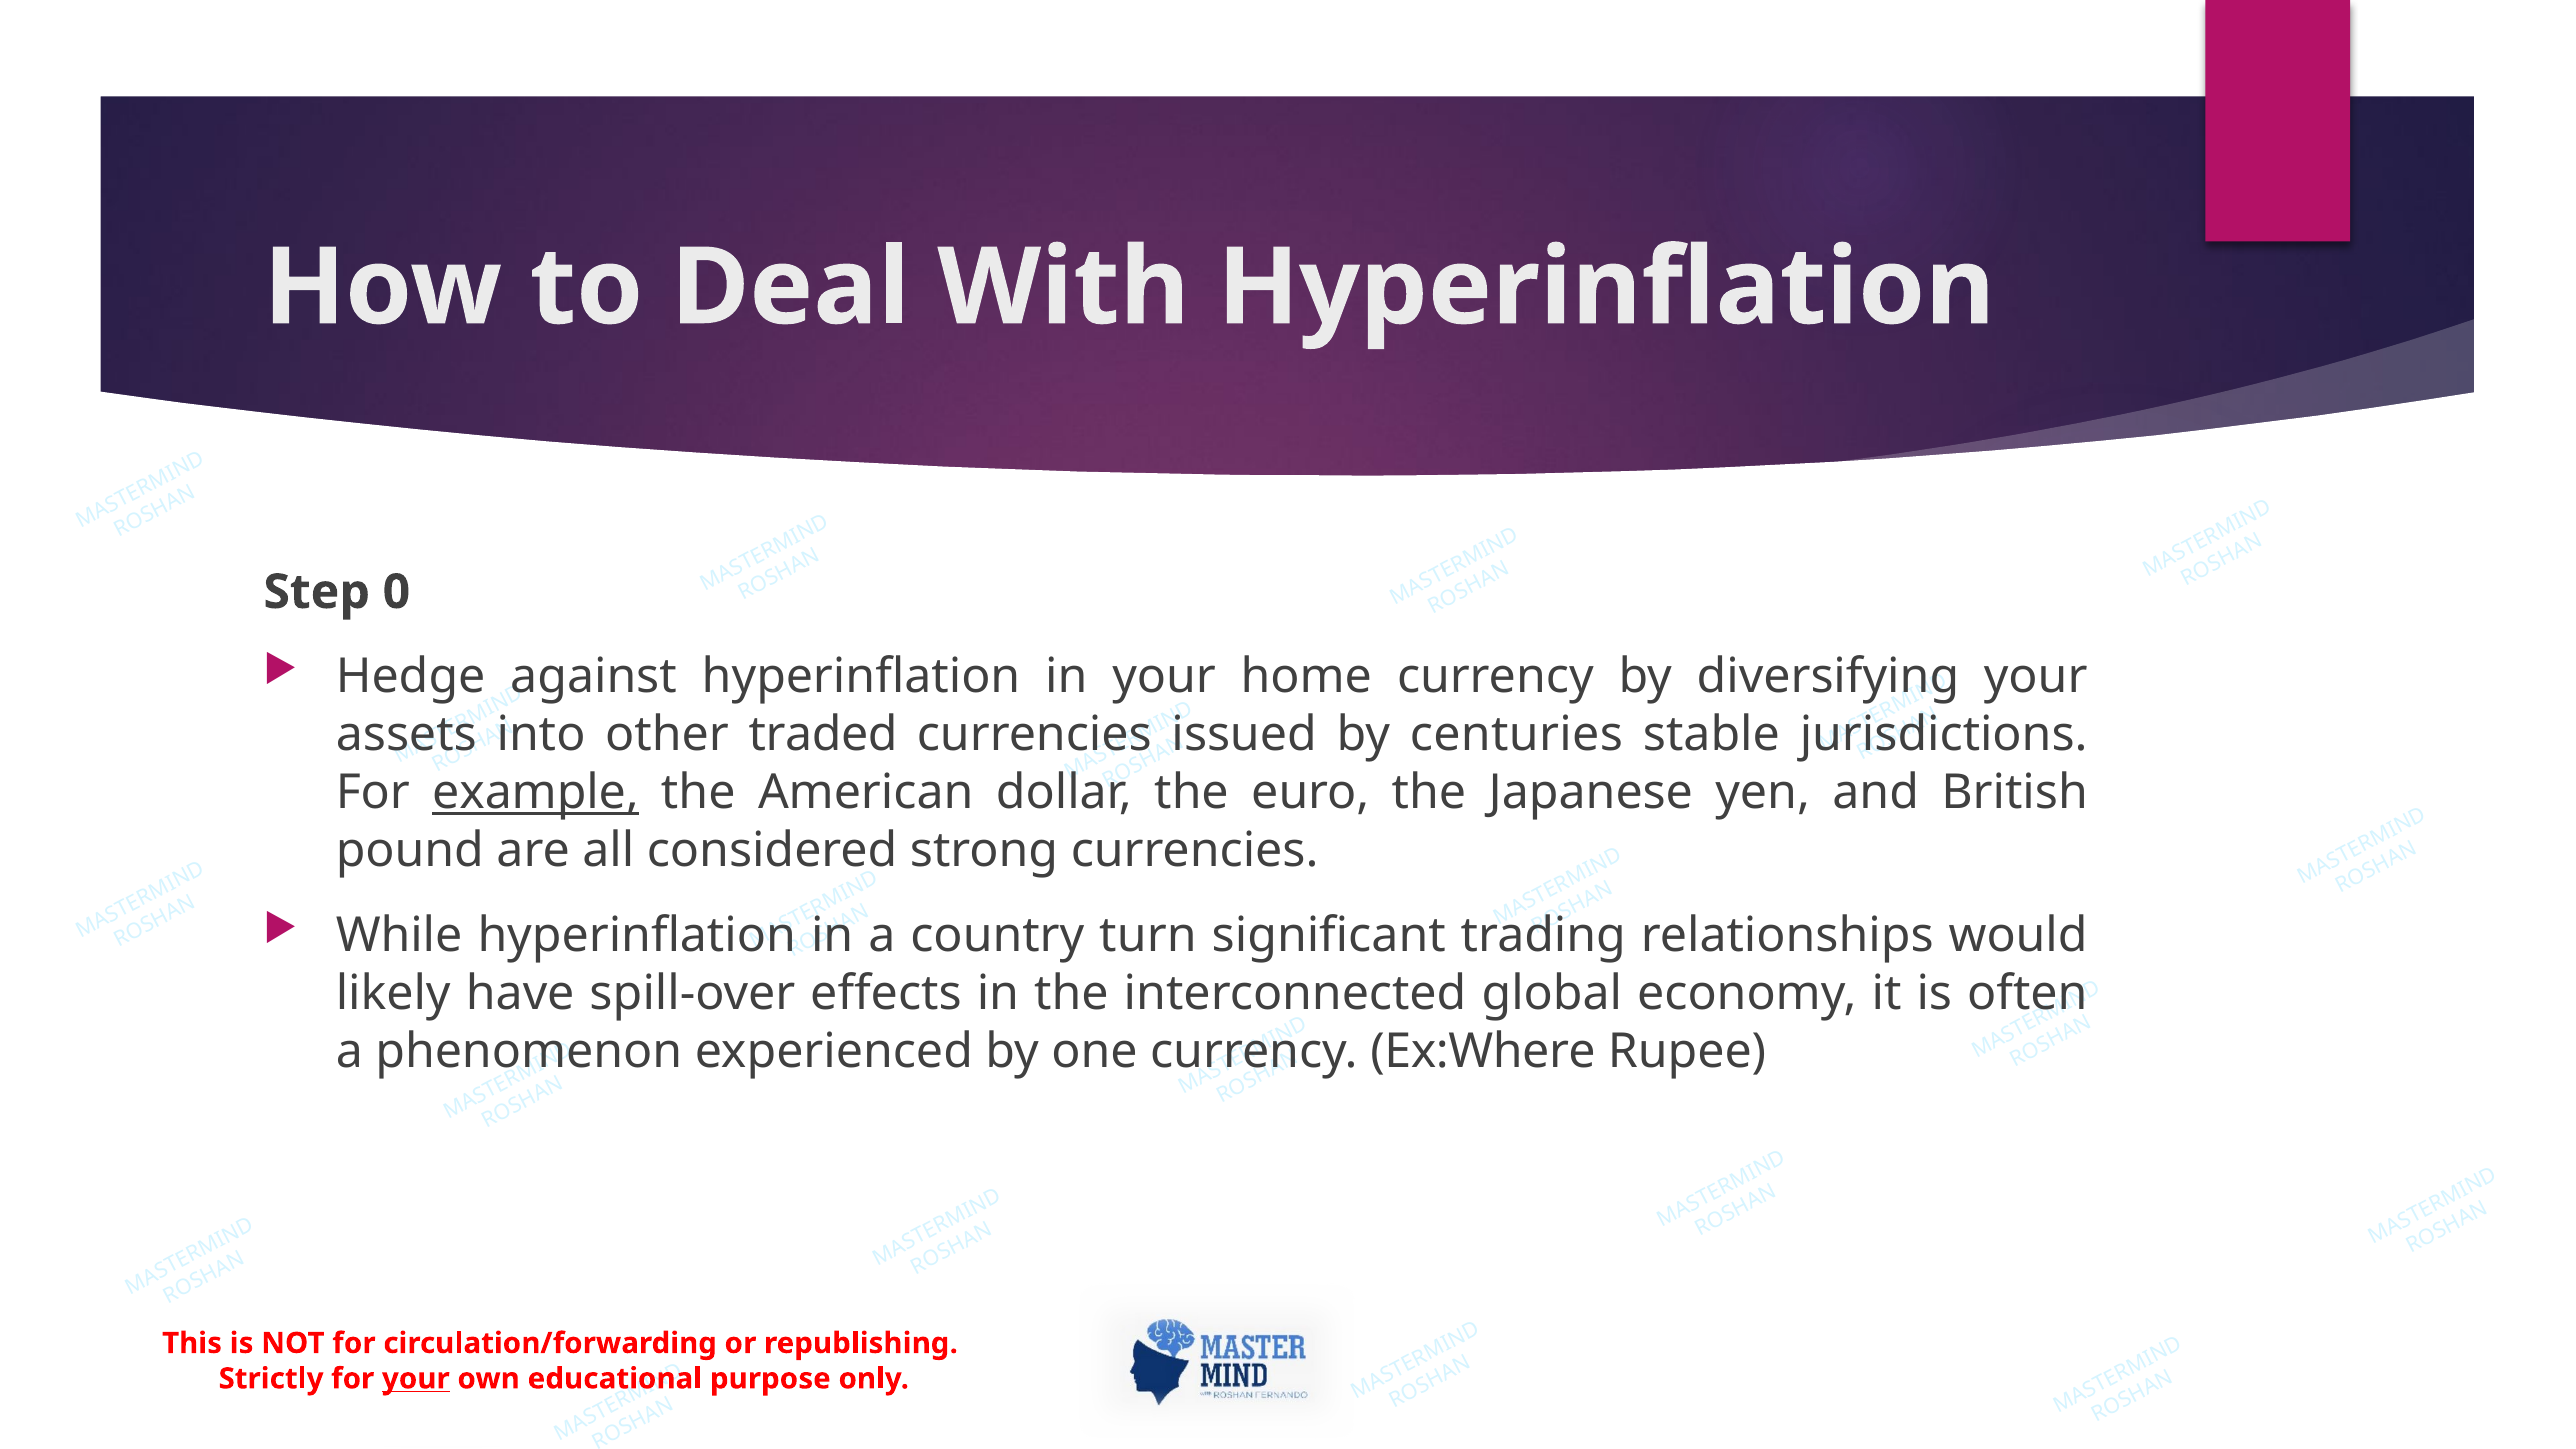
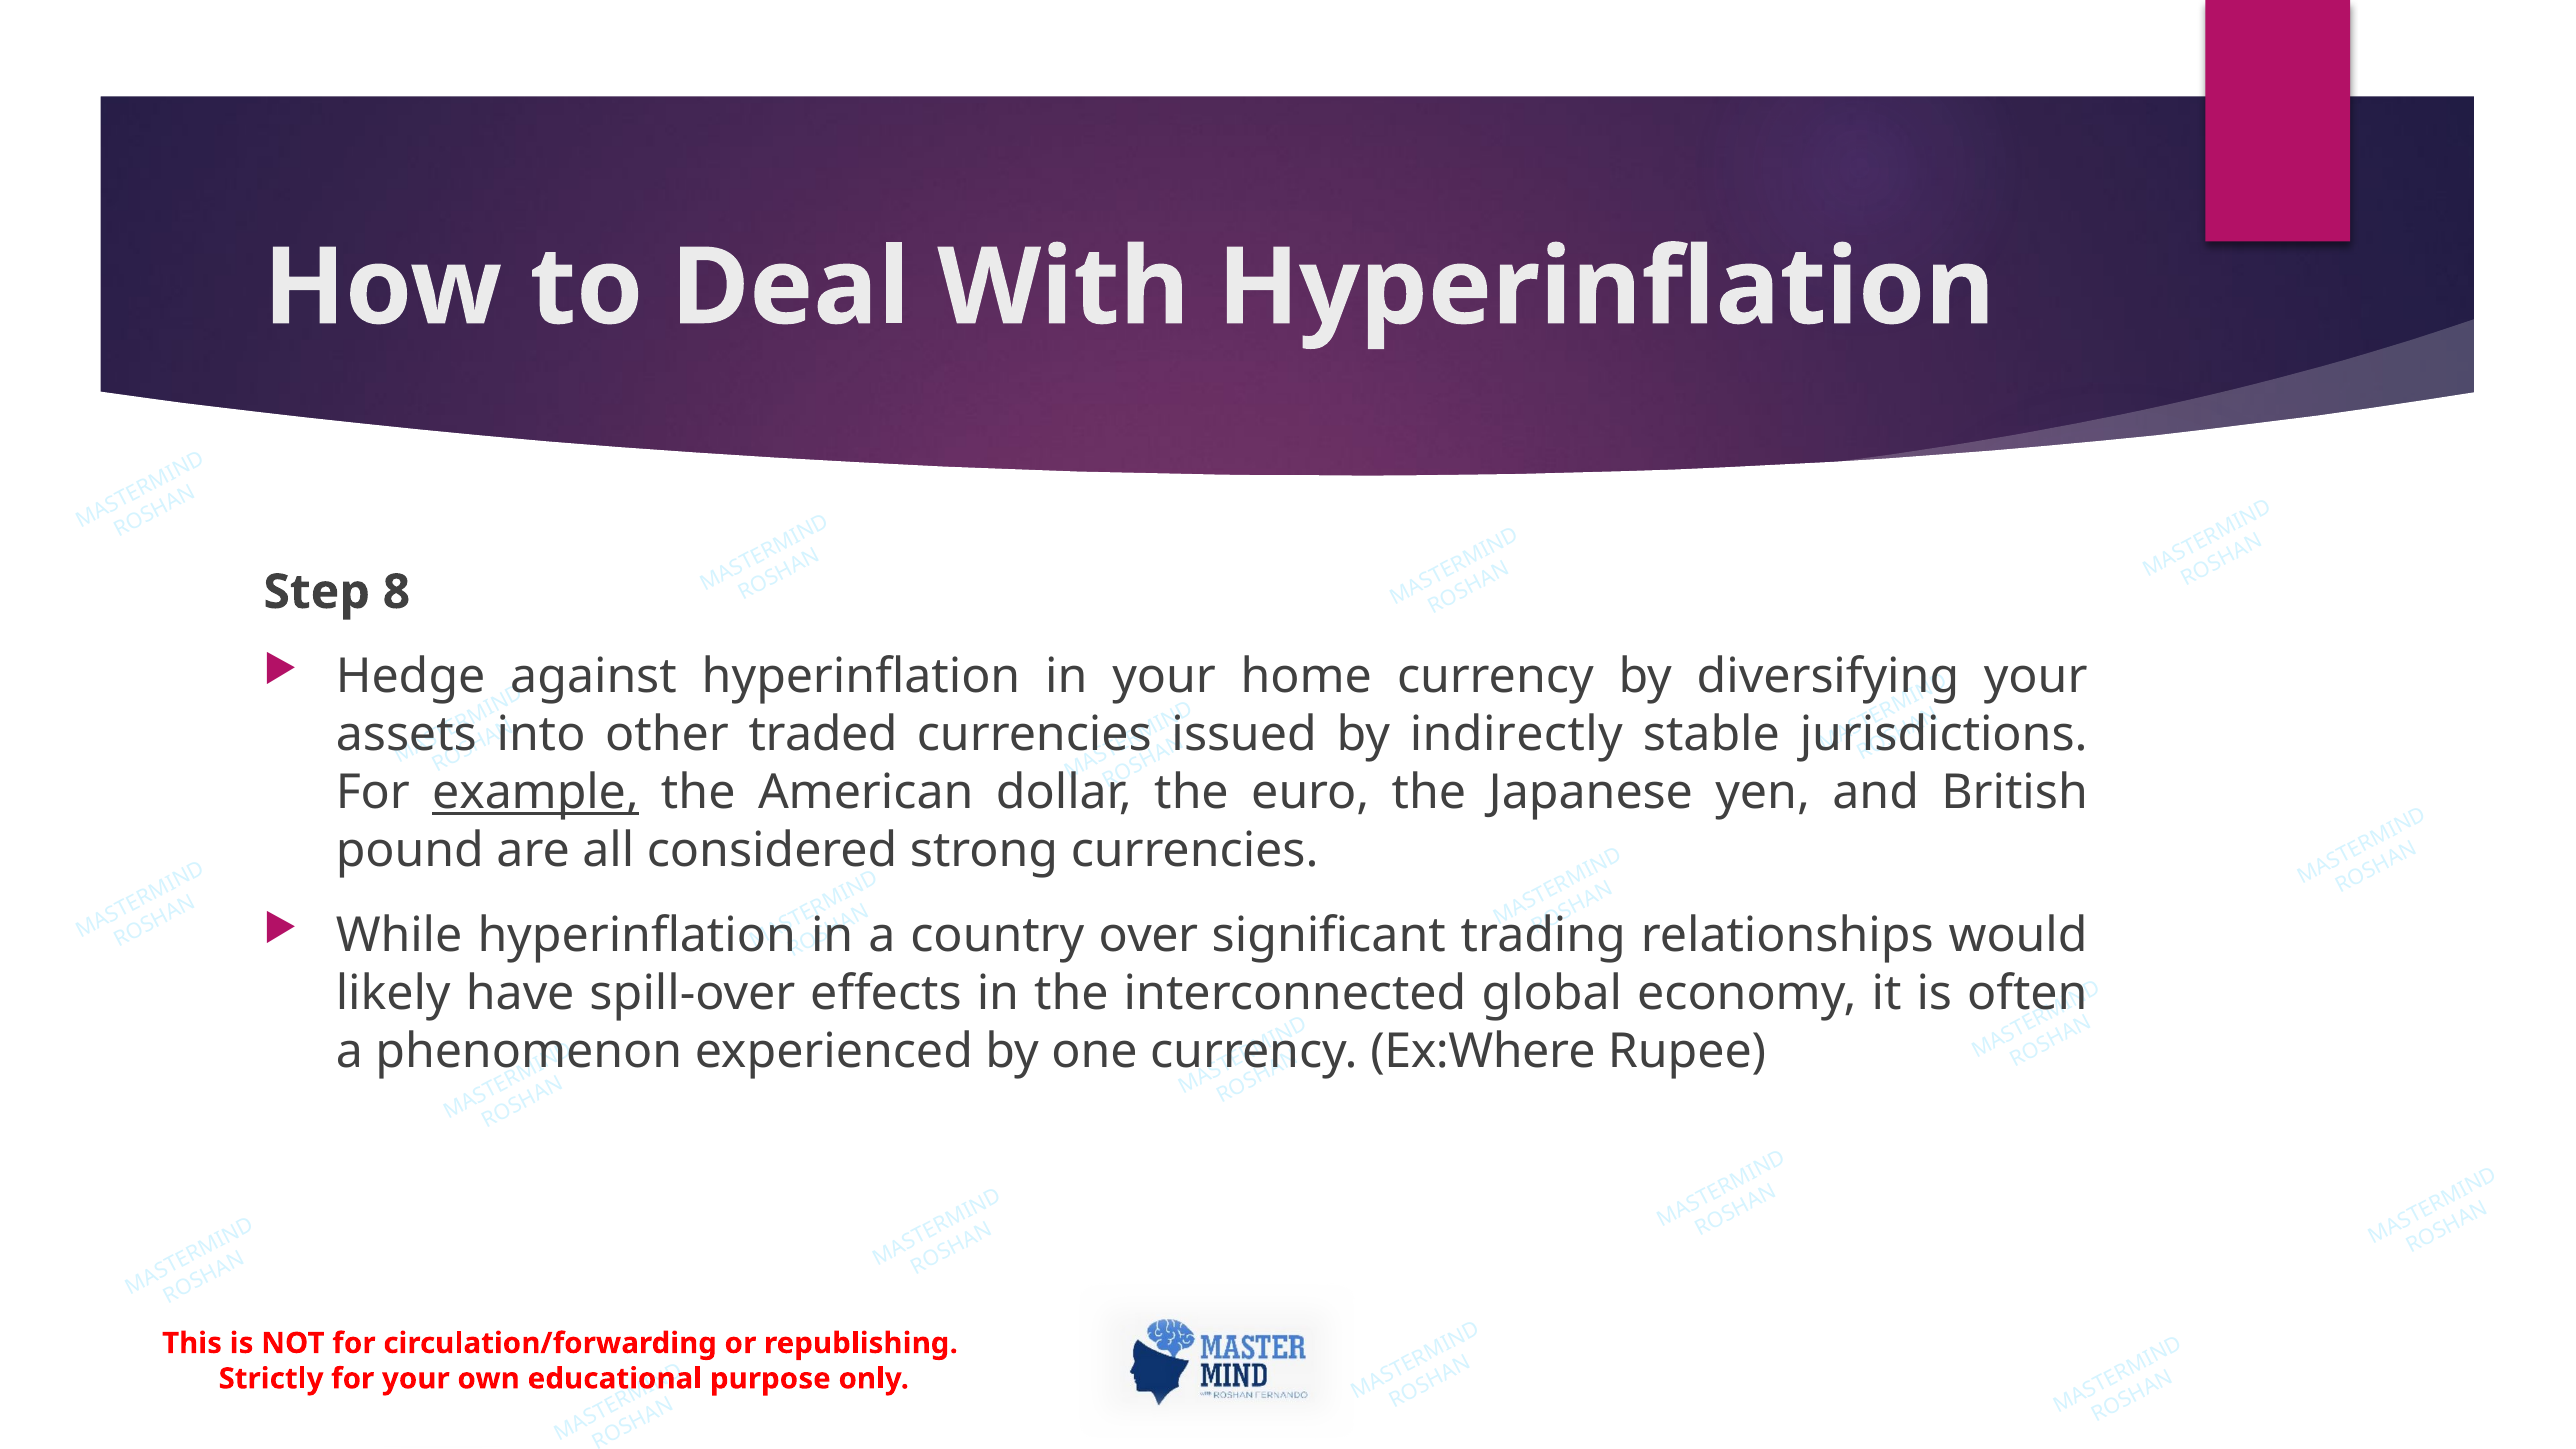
0: 0 -> 8
centuries: centuries -> indirectly
turn: turn -> over
your at (416, 1379) underline: present -> none
